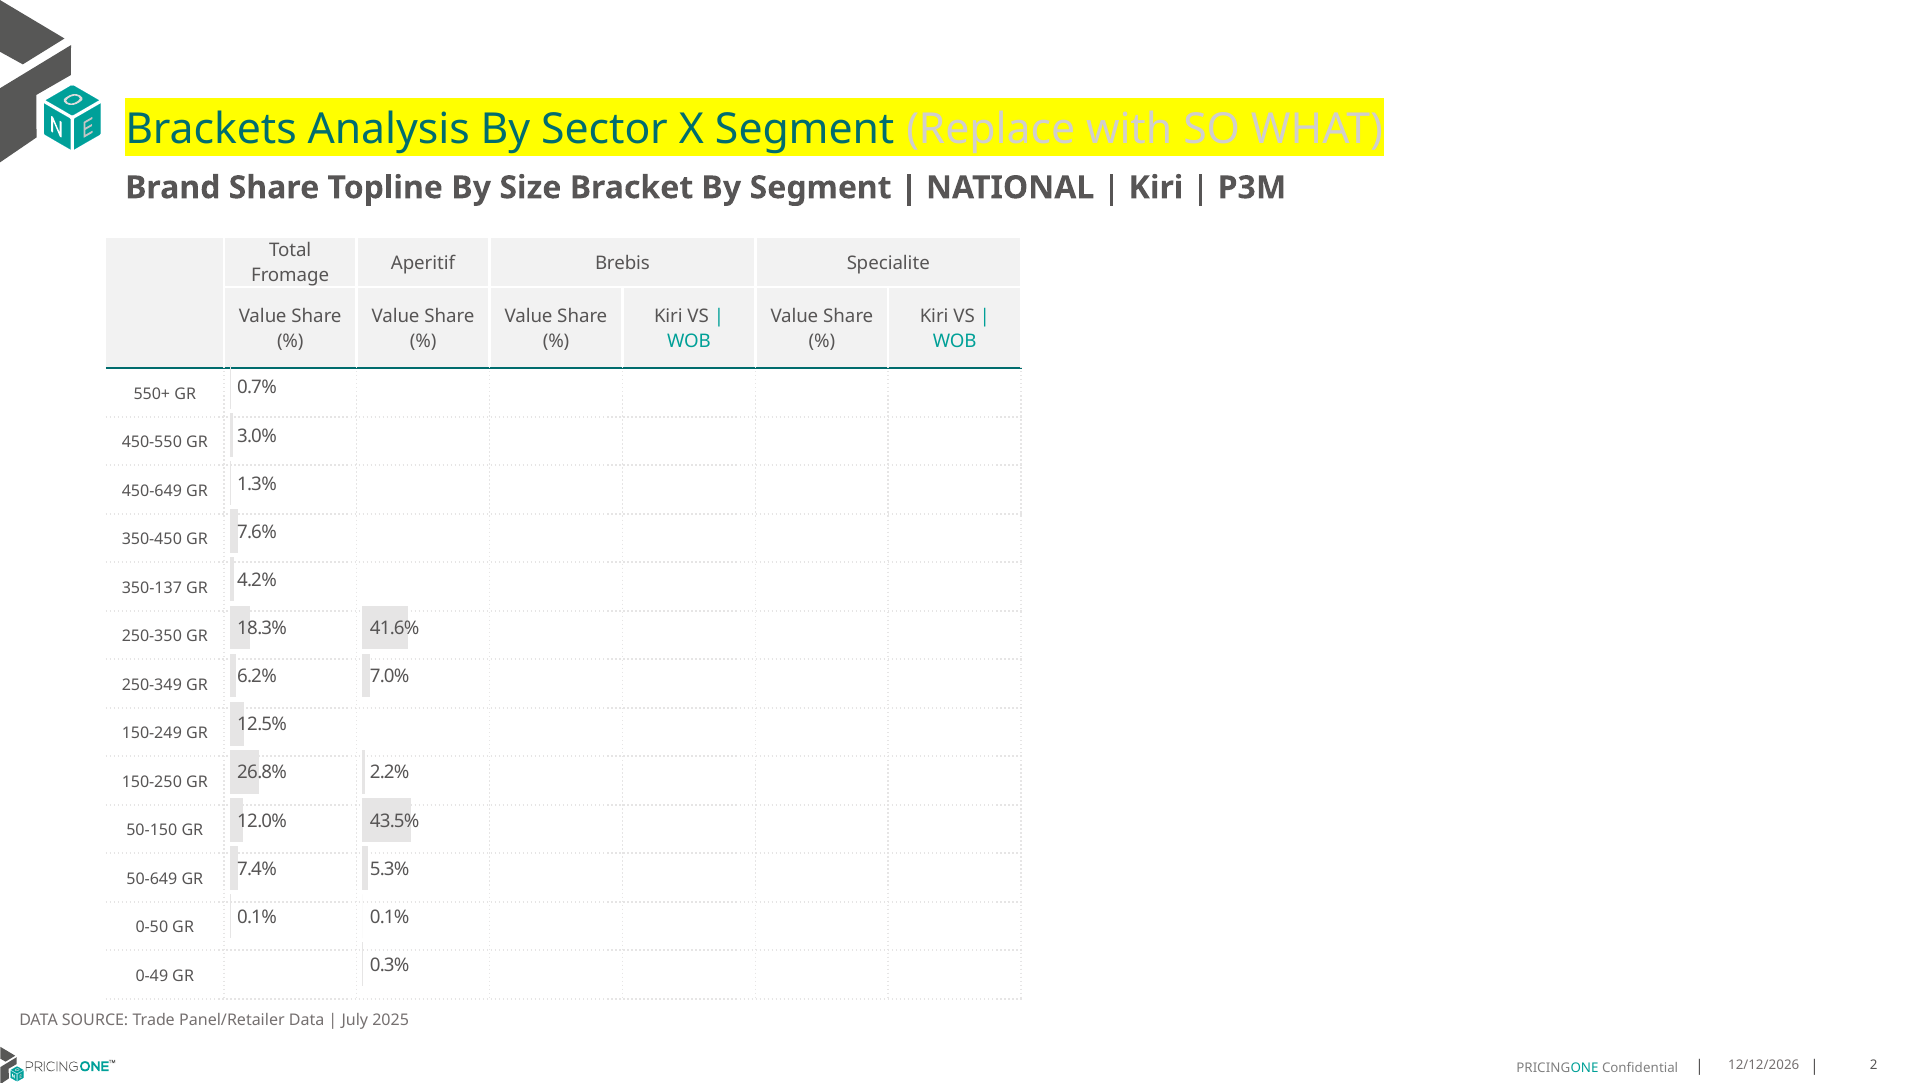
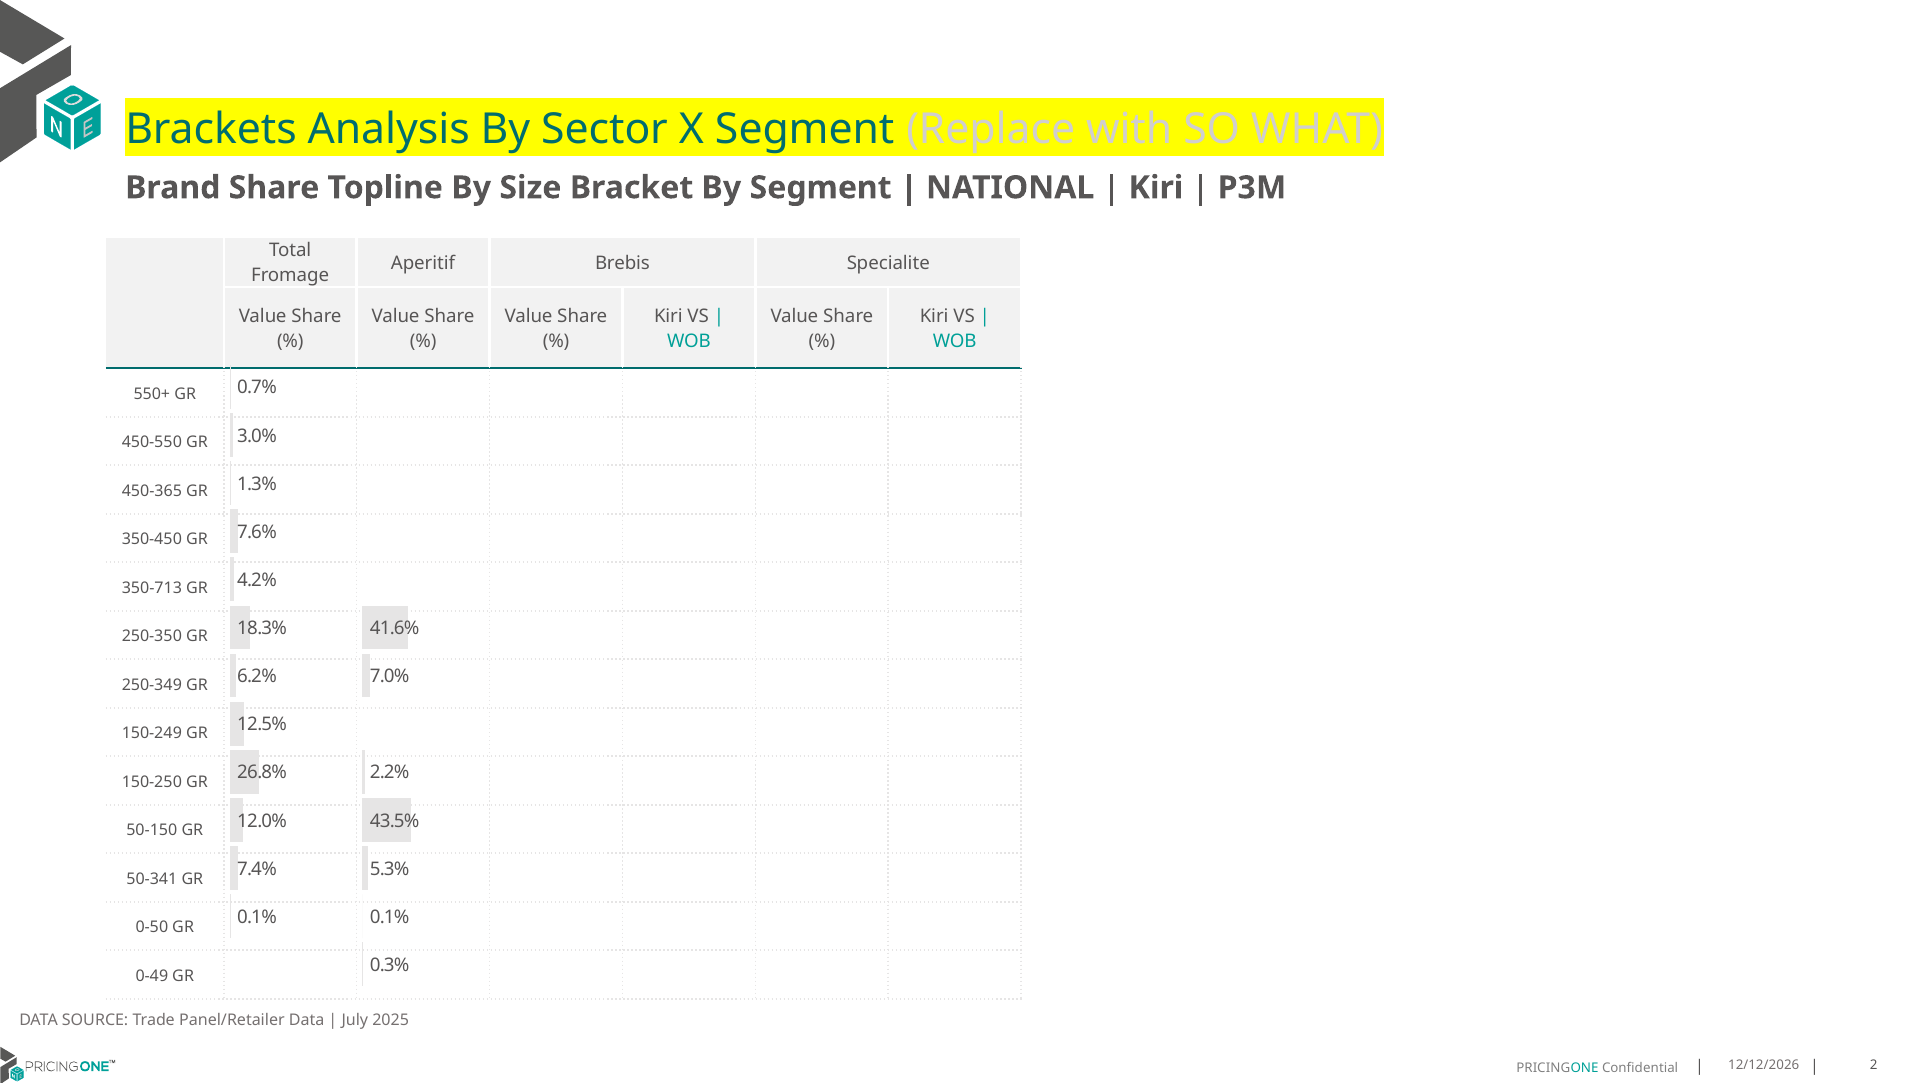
450-649: 450-649 -> 450-365
350-137: 350-137 -> 350-713
50-649: 50-649 -> 50-341
